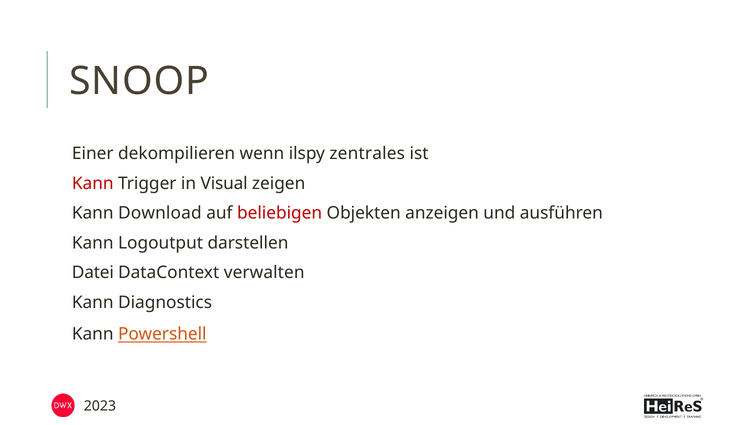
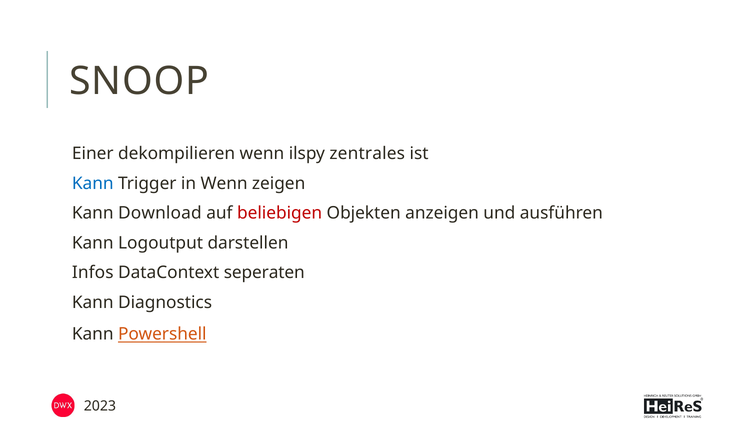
Kann at (93, 183) colour: red -> blue
in Visual: Visual -> Wenn
Datei: Datei -> Infos
verwalten: verwalten -> seperaten
